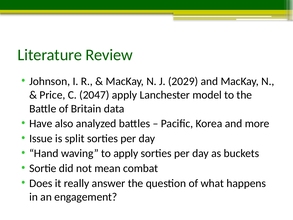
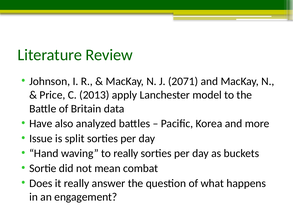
2029: 2029 -> 2071
2047: 2047 -> 2013
to apply: apply -> really
